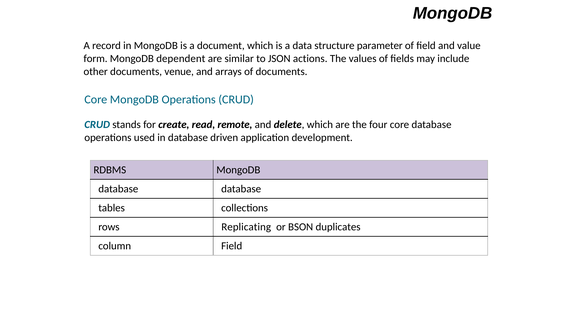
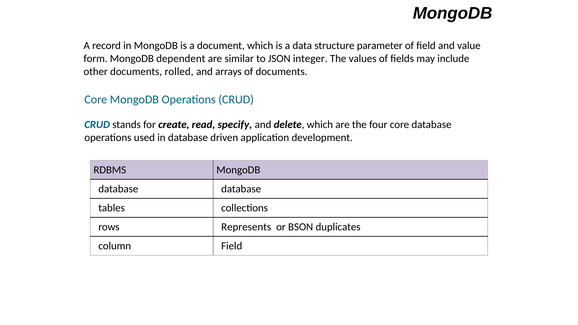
actions: actions -> integer
venue: venue -> rolled
remote: remote -> specify
Replicating: Replicating -> Represents
